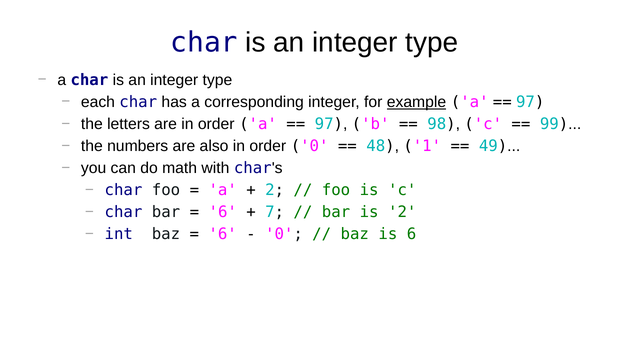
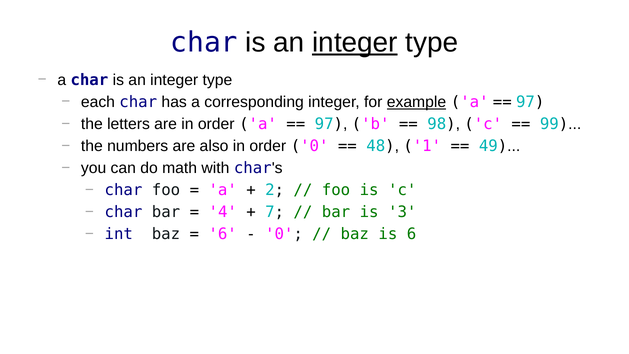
integer at (355, 42) underline: none -> present
6 at (223, 212): 6 -> 4
is 2: 2 -> 3
